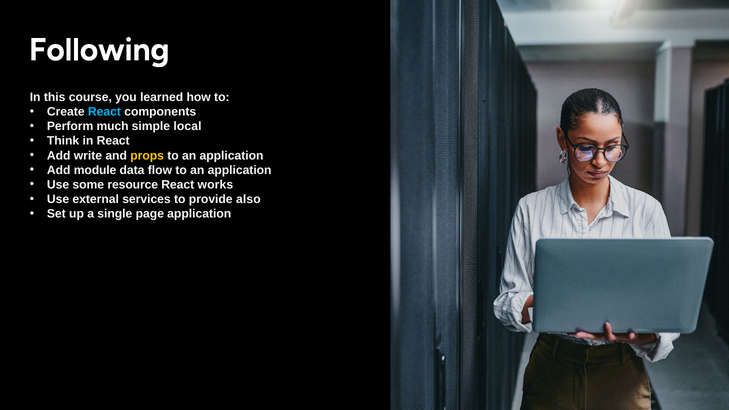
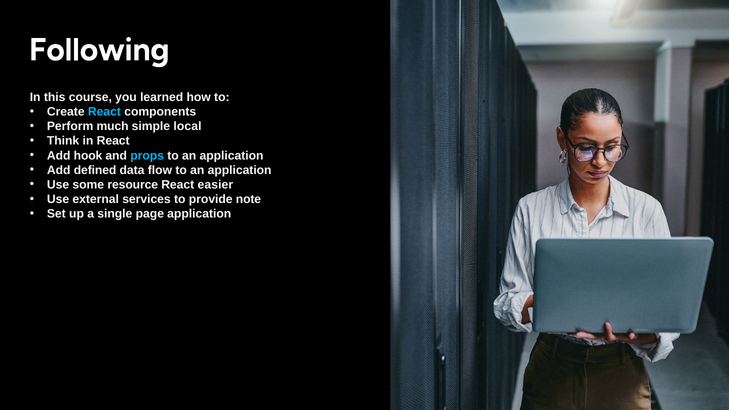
write: write -> hook
props colour: yellow -> light blue
module: module -> defined
works: works -> easier
also: also -> note
